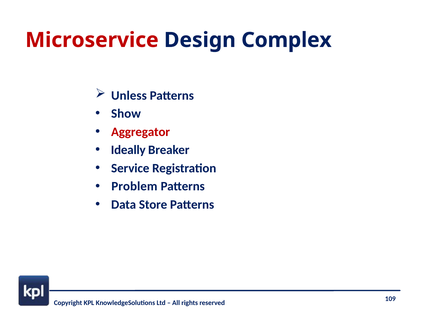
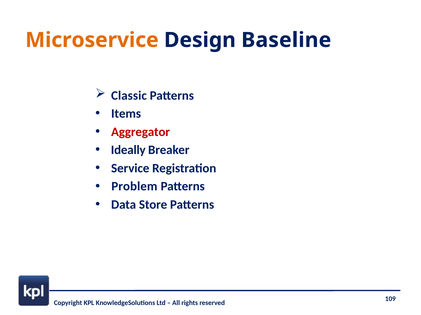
Microservice colour: red -> orange
Complex: Complex -> Baseline
Unless: Unless -> Classic
Show: Show -> Items
